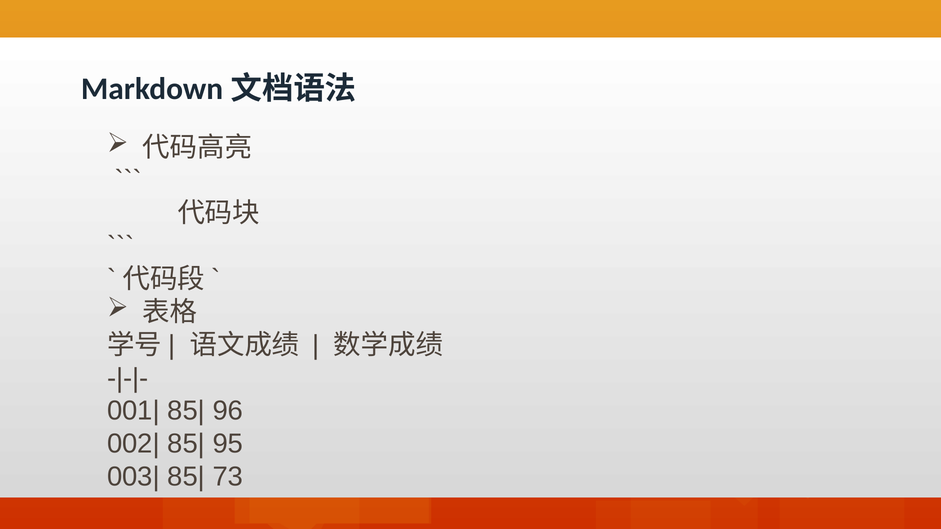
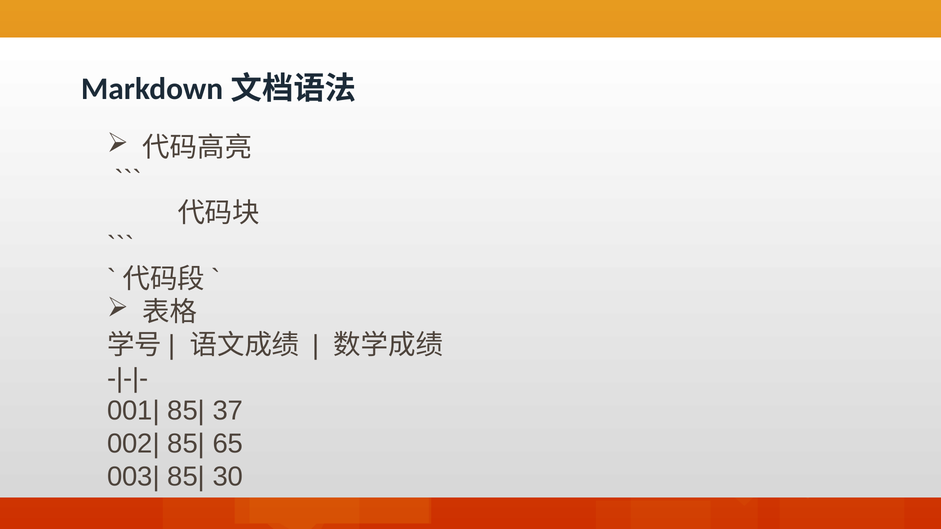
96: 96 -> 37
95: 95 -> 65
73: 73 -> 30
